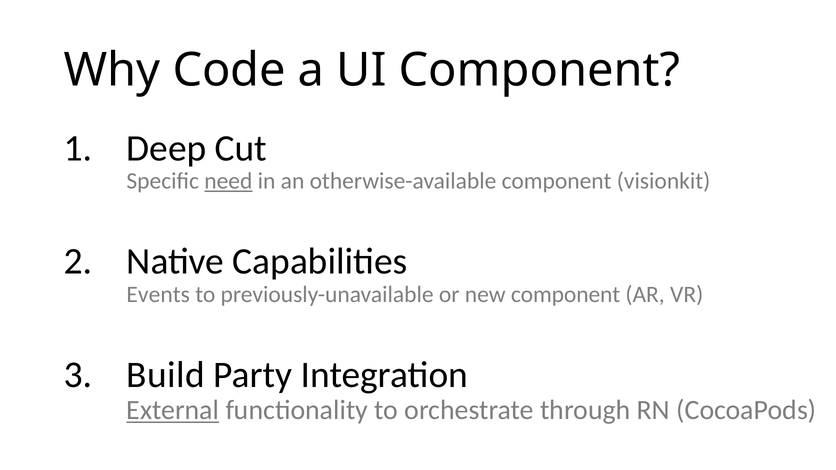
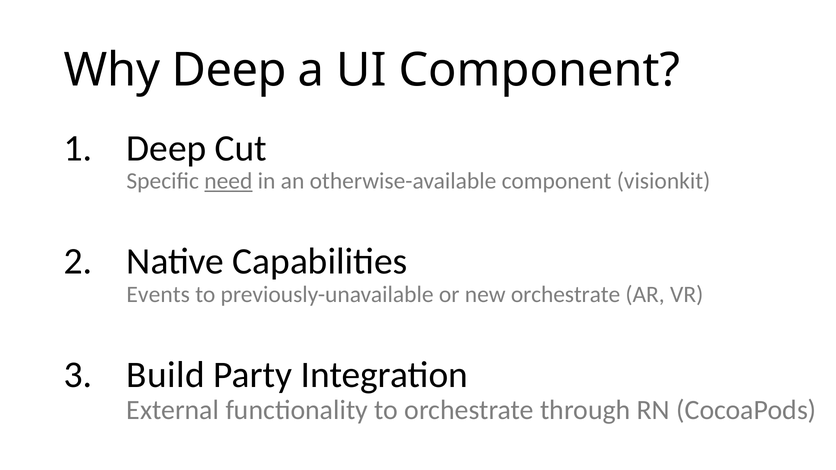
Why Code: Code -> Deep
new component: component -> orchestrate
External underline: present -> none
